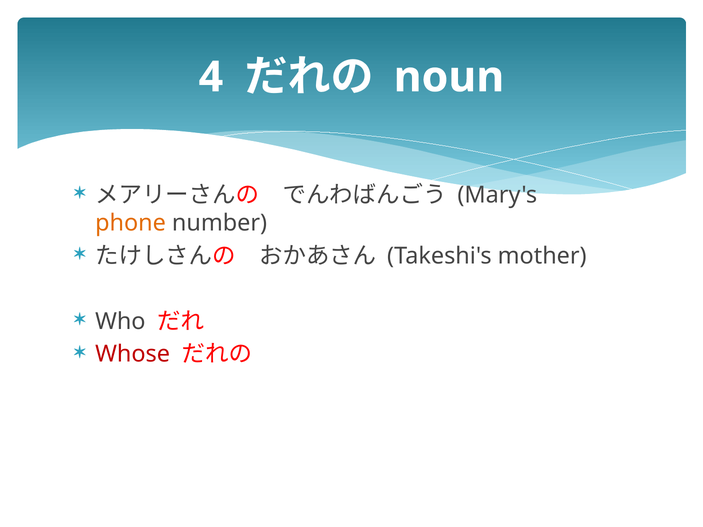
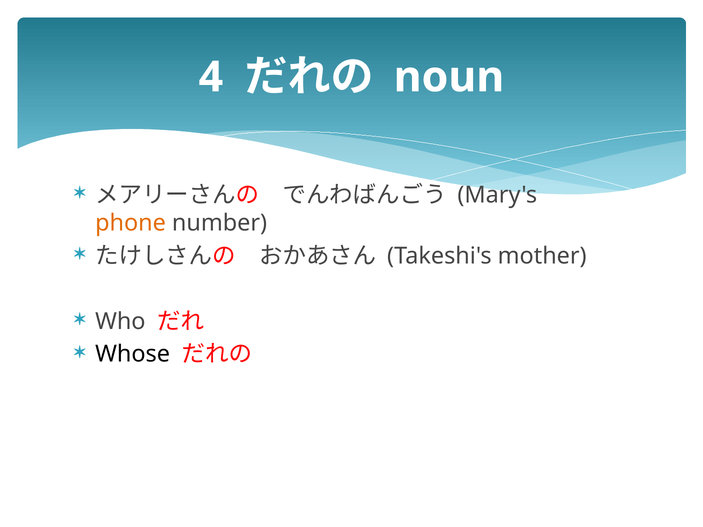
Whose colour: red -> black
